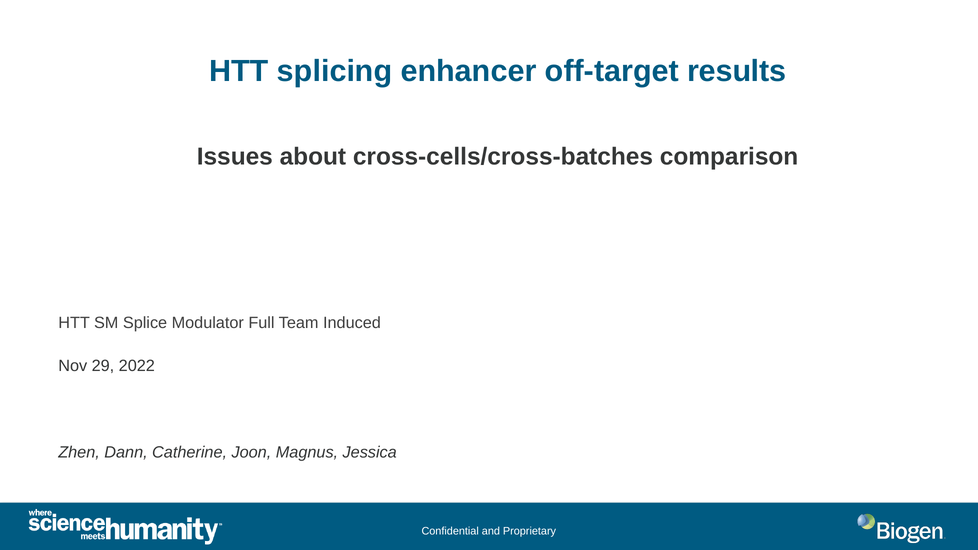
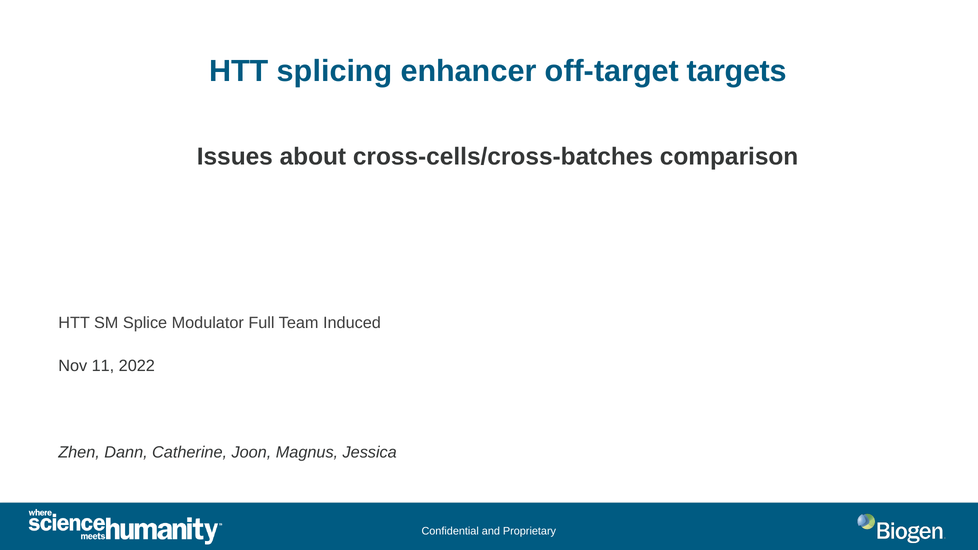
results: results -> targets
29: 29 -> 11
